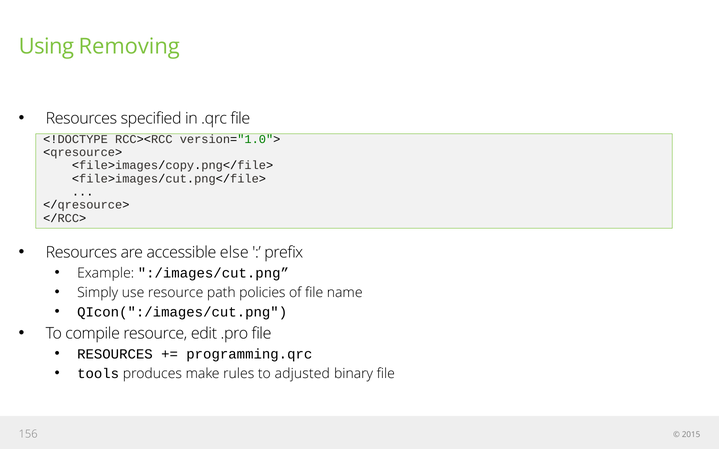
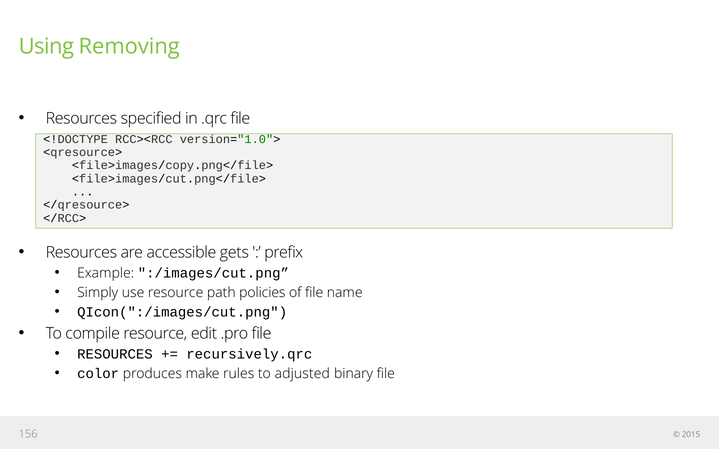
else: else -> gets
programming.qrc: programming.qrc -> recursively.qrc
tools: tools -> color
